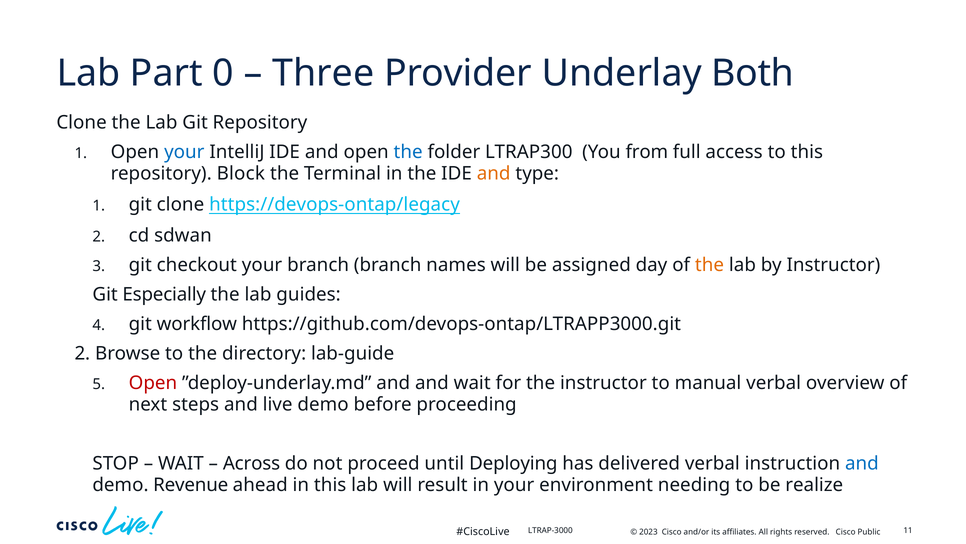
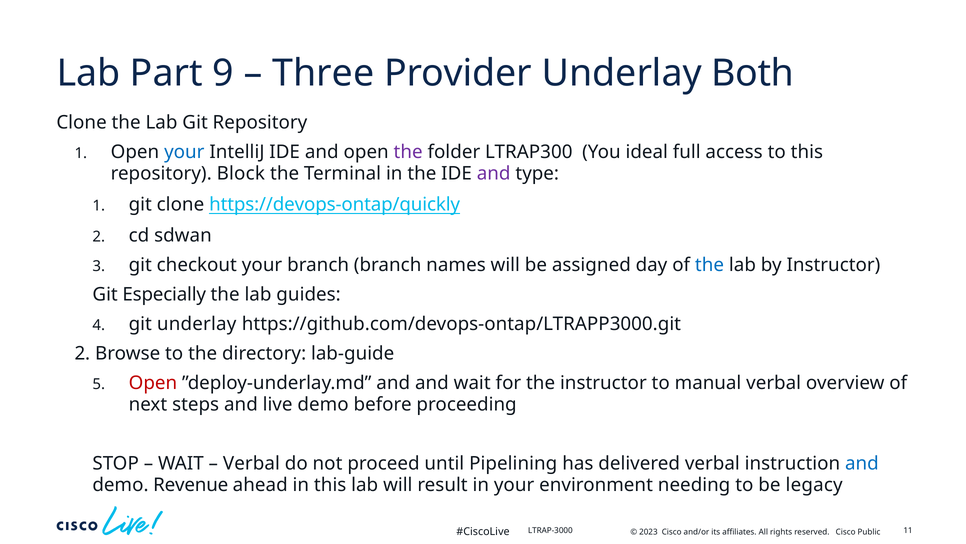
0: 0 -> 9
the at (408, 152) colour: blue -> purple
from: from -> ideal
and at (494, 173) colour: orange -> purple
https://devops-ontap/legacy: https://devops-ontap/legacy -> https://devops-ontap/quickly
the at (710, 265) colour: orange -> blue
git workflow: workflow -> underlay
Across at (252, 463): Across -> Verbal
Deploying: Deploying -> Pipelining
realize: realize -> legacy
